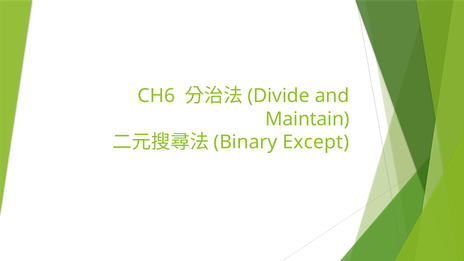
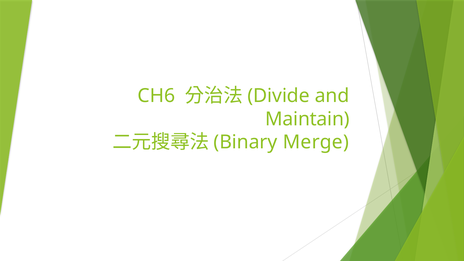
Except: Except -> Merge
